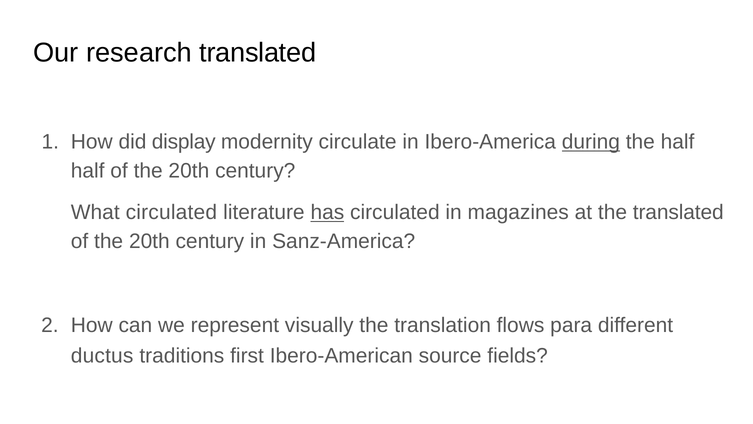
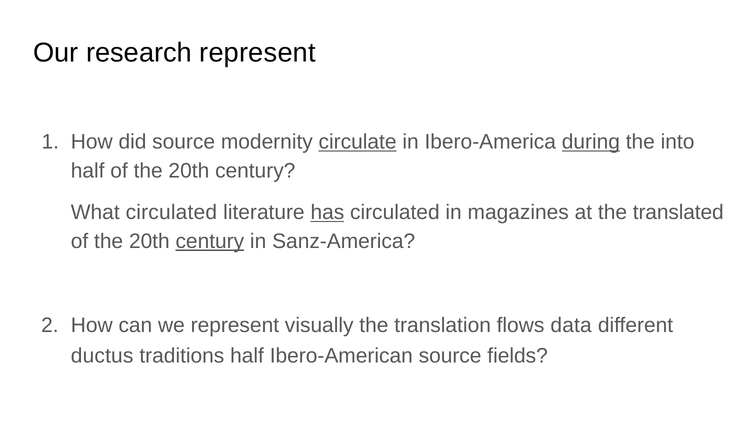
research translated: translated -> represent
did display: display -> source
circulate underline: none -> present
the half: half -> into
century at (210, 241) underline: none -> present
para: para -> data
traditions first: first -> half
